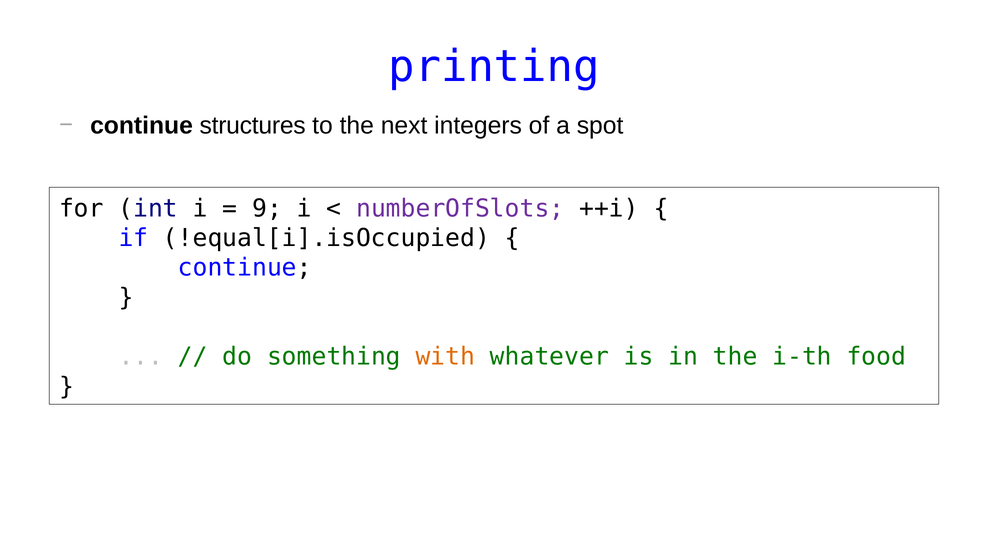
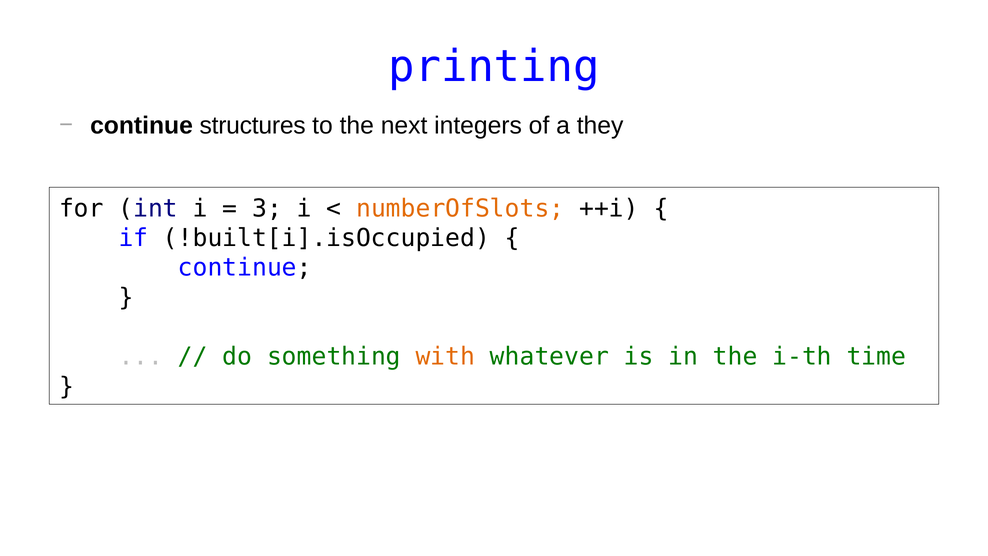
spot: spot -> they
9: 9 -> 3
numberOfSlots colour: purple -> orange
!equal[i].isOccupied: !equal[i].isOccupied -> !built[i].isOccupied
food: food -> time
